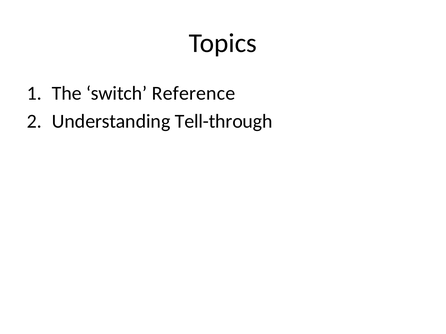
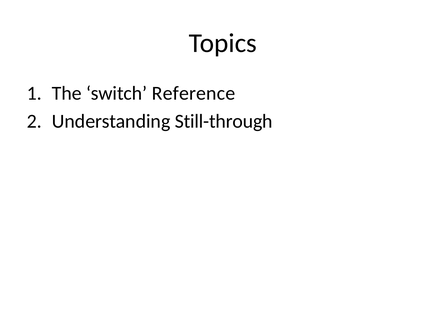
Tell-through: Tell-through -> Still-through
